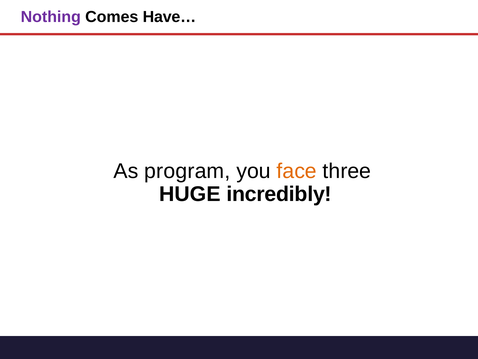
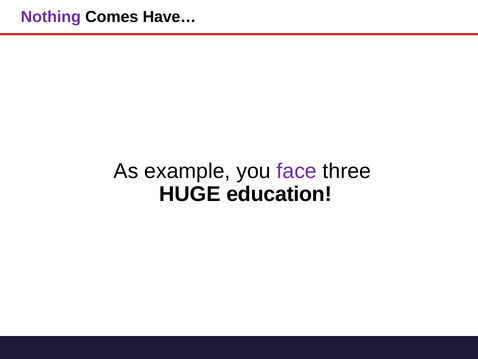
program: program -> example
face colour: orange -> purple
incredibly: incredibly -> education
